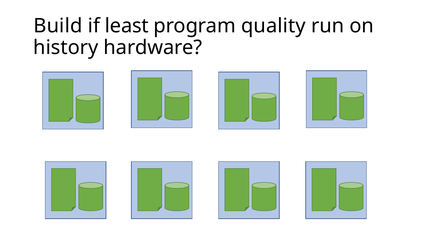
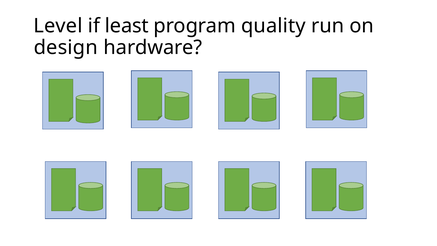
Build: Build -> Level
history: history -> design
